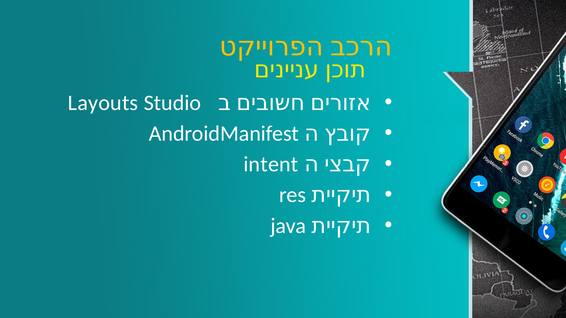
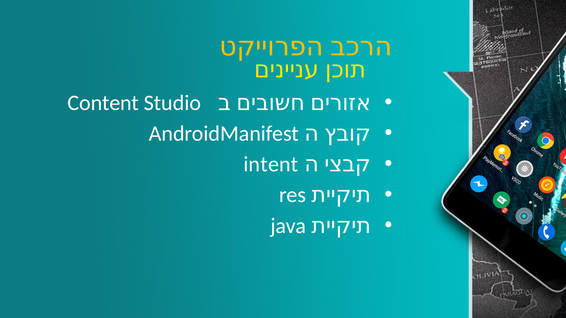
Layouts: Layouts -> Content
